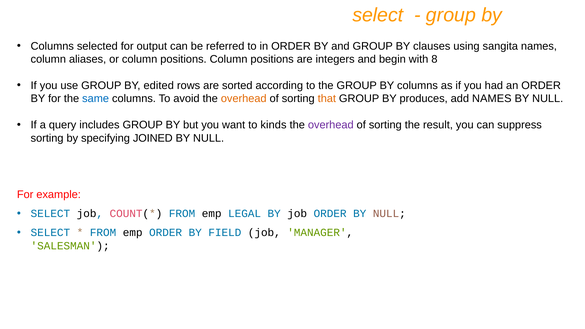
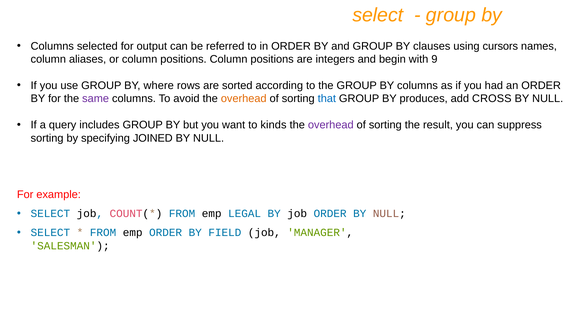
sangita: sangita -> cursors
8: 8 -> 9
edited: edited -> where
same colour: blue -> purple
that colour: orange -> blue
add NAMES: NAMES -> CROSS
